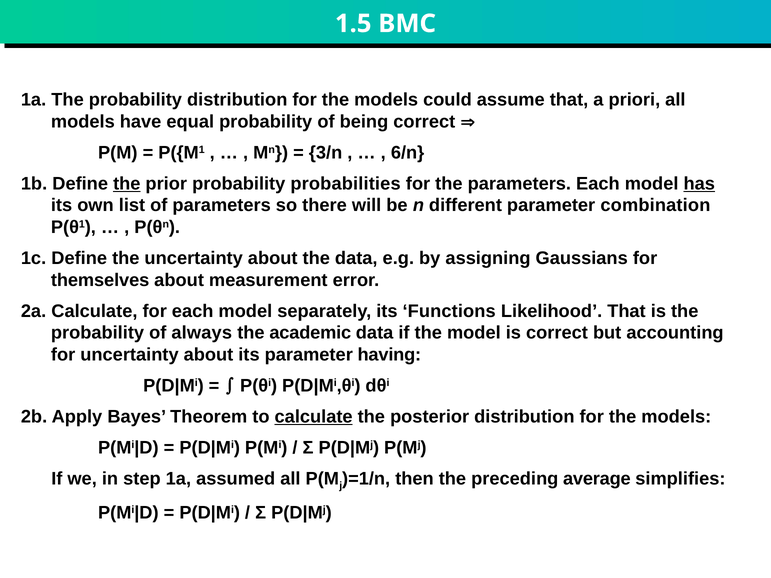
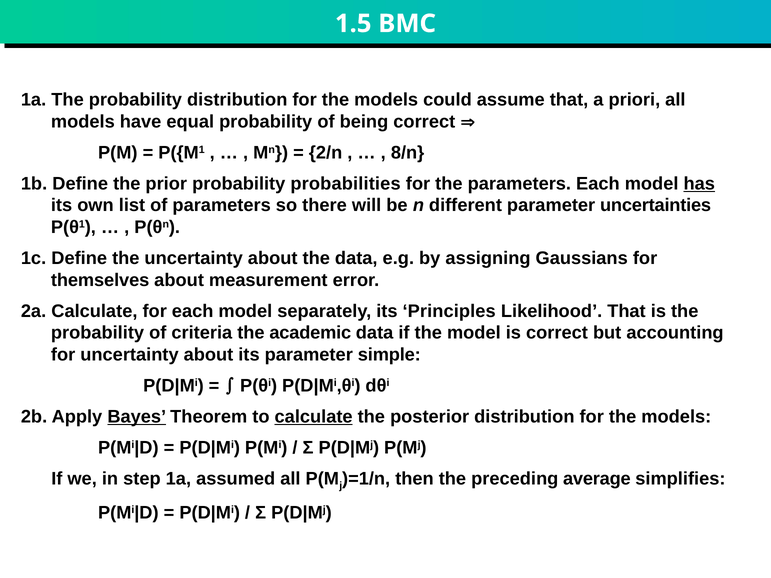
3/n: 3/n -> 2/n
6/n: 6/n -> 8/n
the at (127, 184) underline: present -> none
combination: combination -> uncertainties
Functions: Functions -> Principles
always: always -> criteria
having: having -> simple
Bayes underline: none -> present
